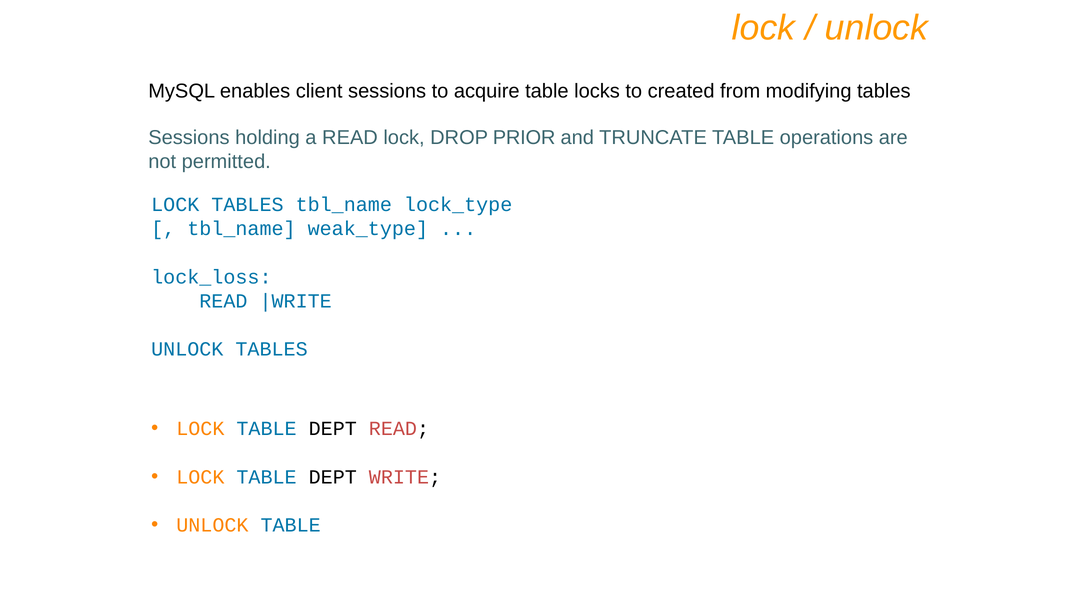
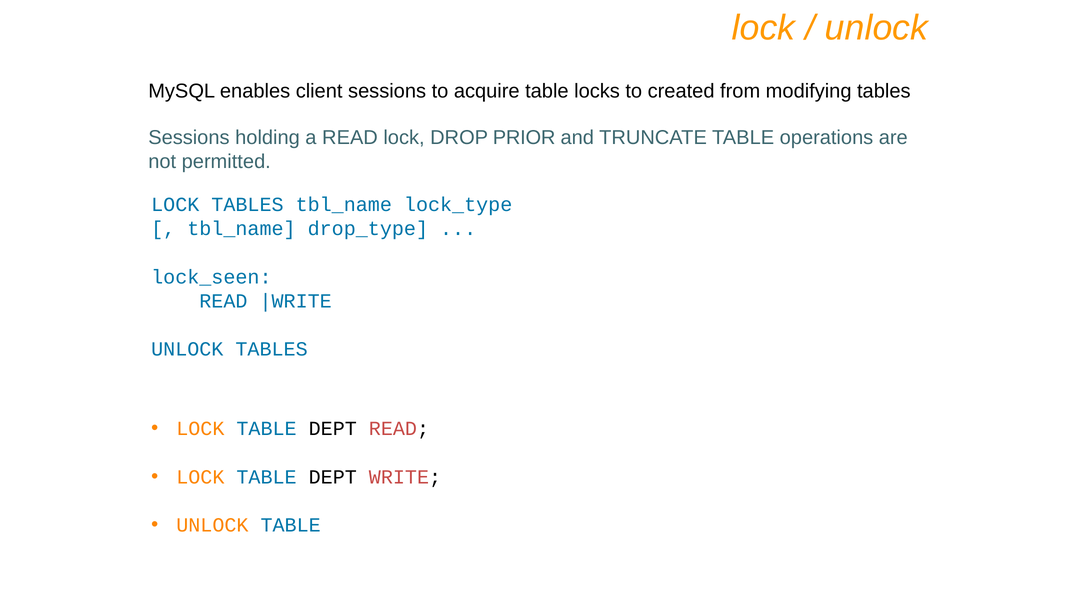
weak_type: weak_type -> drop_type
lock_loss: lock_loss -> lock_seen
